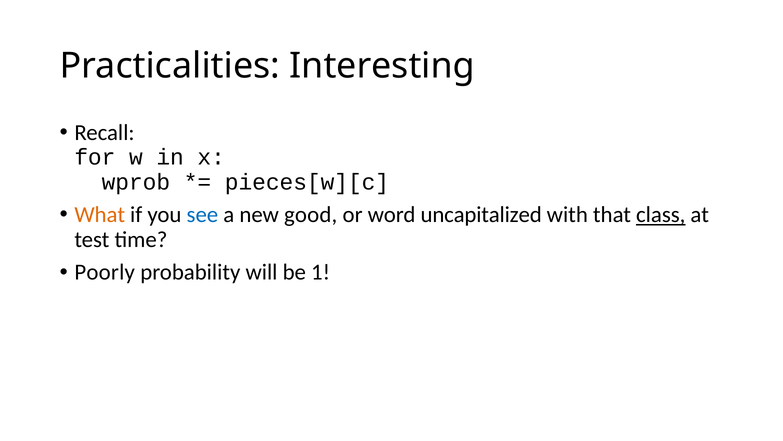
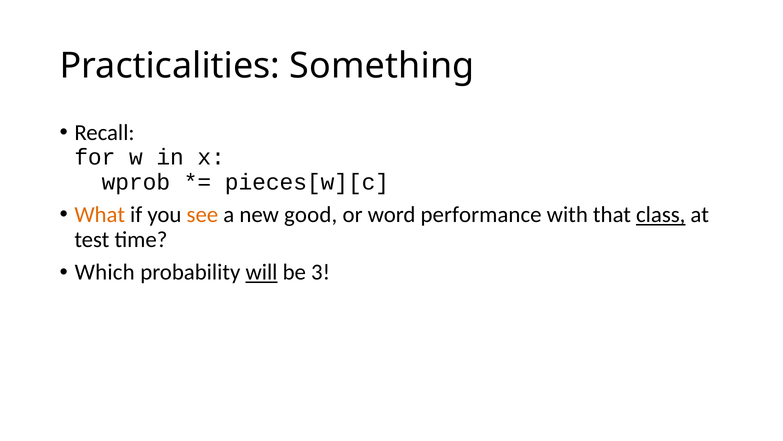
Interesting: Interesting -> Something
see colour: blue -> orange
uncapitalized: uncapitalized -> performance
Poorly: Poorly -> Which
will underline: none -> present
1: 1 -> 3
